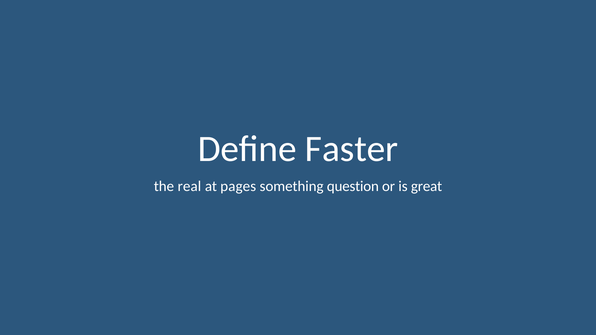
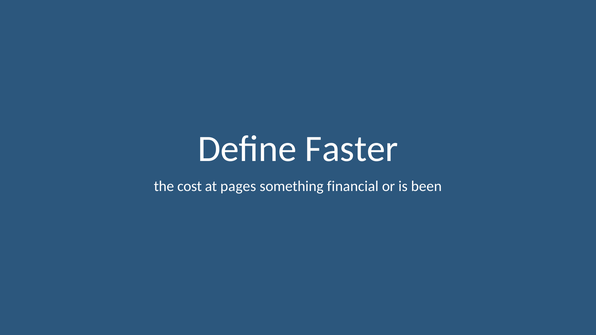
real: real -> cost
question: question -> financial
great: great -> been
